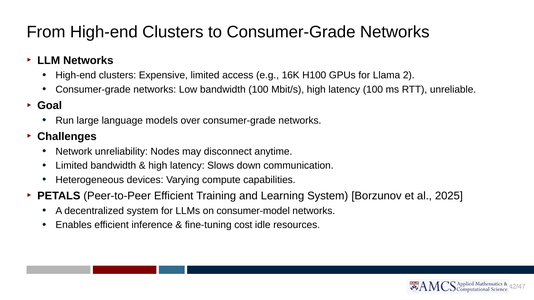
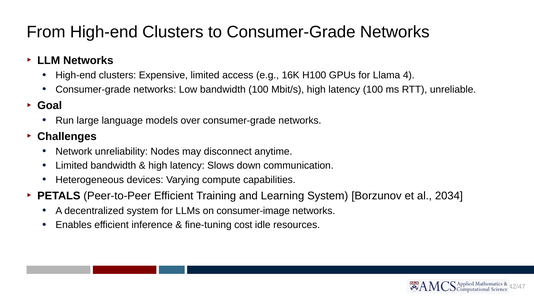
2: 2 -> 4
2025: 2025 -> 2034
consumer-model: consumer-model -> consumer-image
